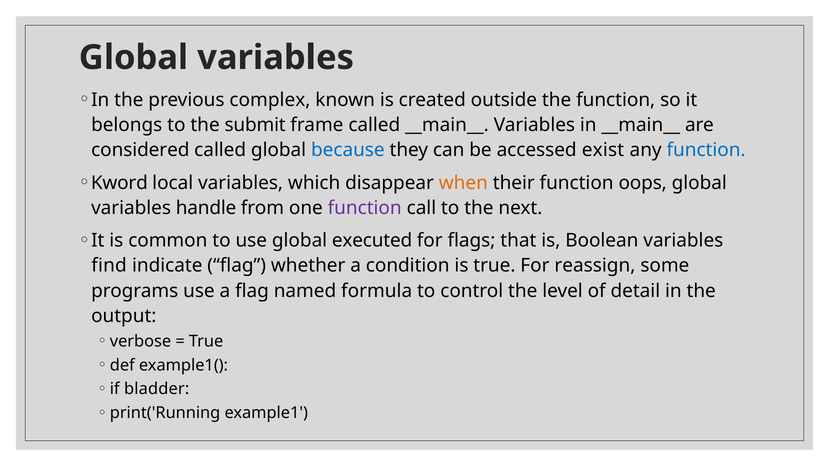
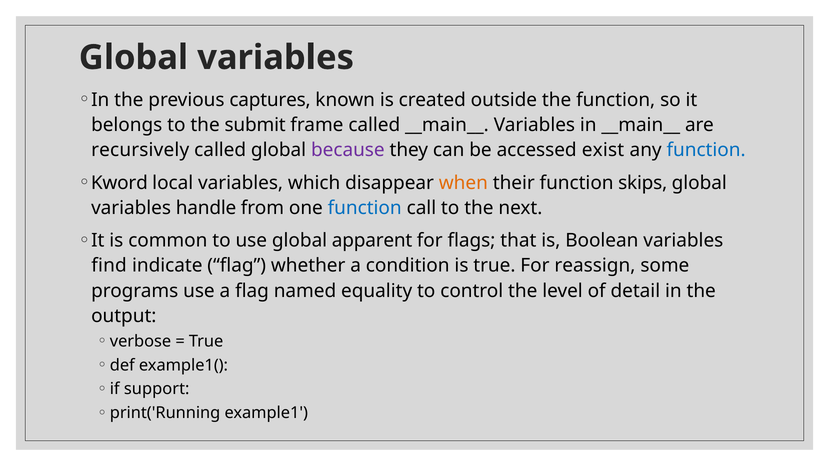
complex: complex -> captures
considered: considered -> recursively
because colour: blue -> purple
oops: oops -> skips
function at (365, 208) colour: purple -> blue
executed: executed -> apparent
formula: formula -> equality
bladder: bladder -> support
